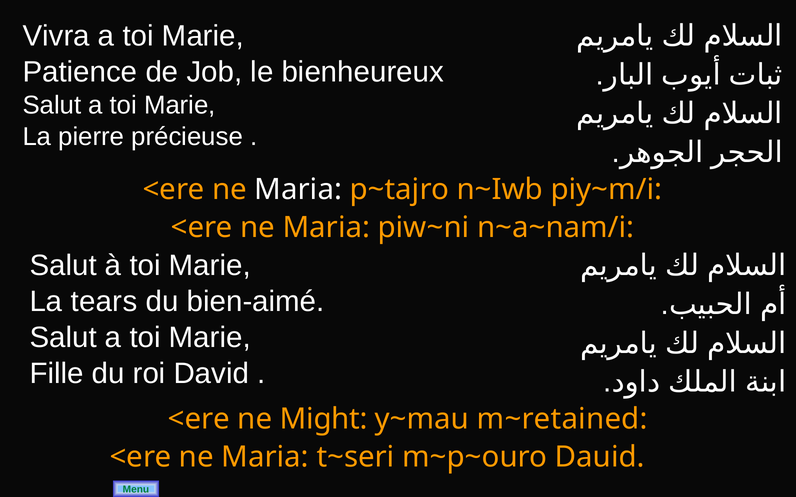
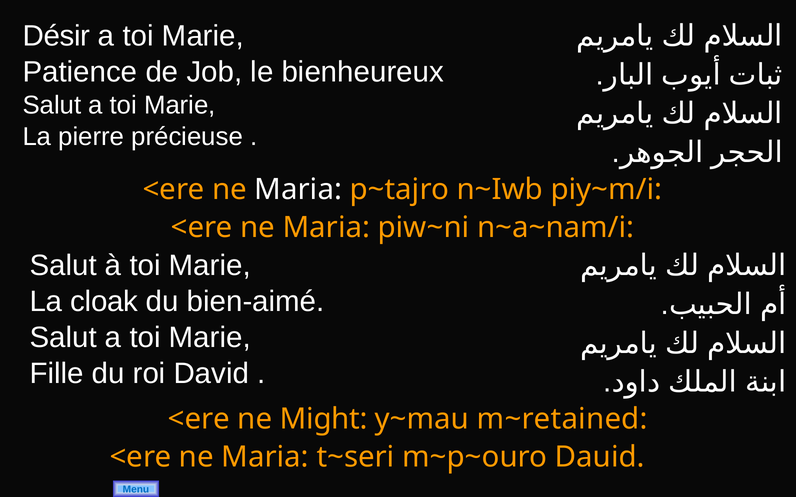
Vivra: Vivra -> Désir
tears: tears -> cloak
Menu colour: green -> blue
